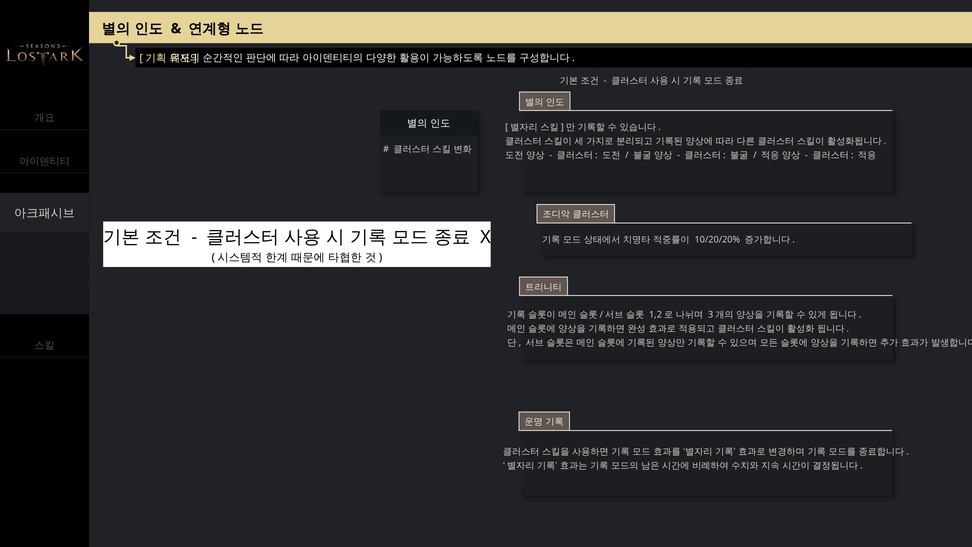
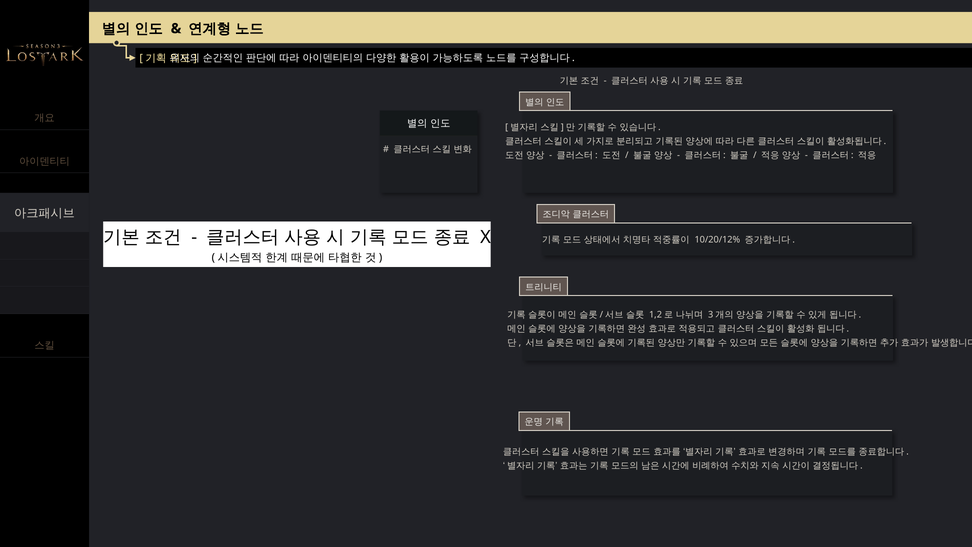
10/20/20%: 10/20/20% -> 10/20/12%
